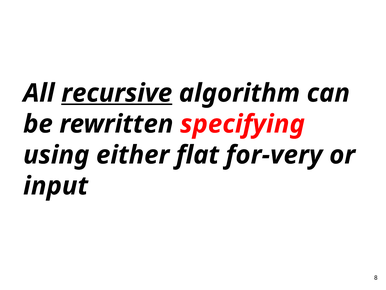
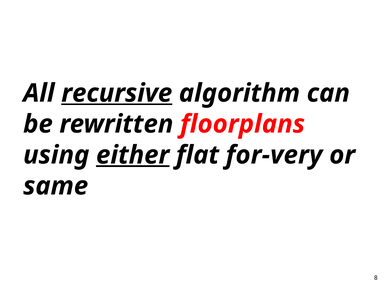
specifying: specifying -> floorplans
either underline: none -> present
input: input -> same
